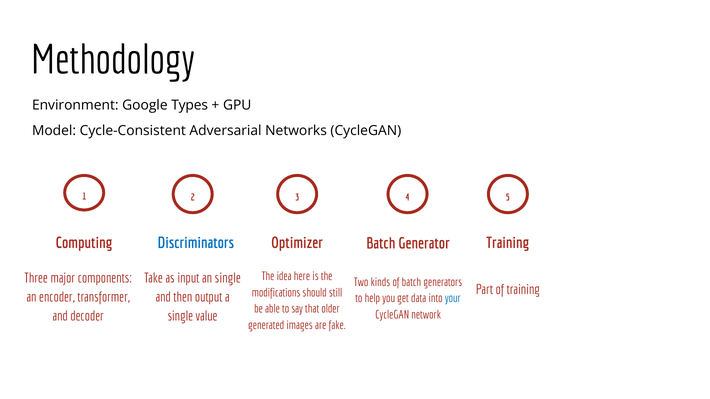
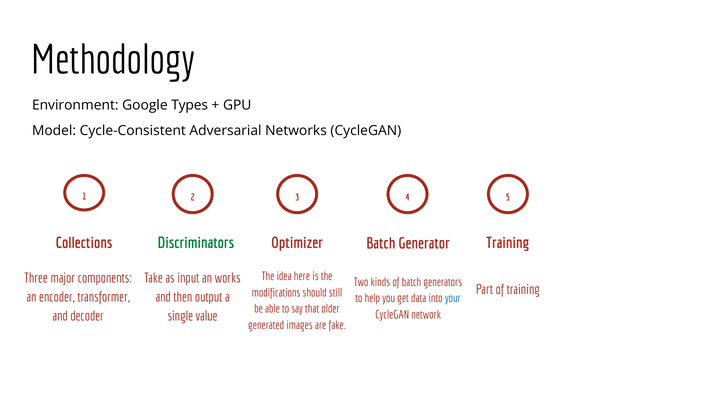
Computing: Computing -> Collections
Discriminators colour: blue -> green
an single: single -> works
